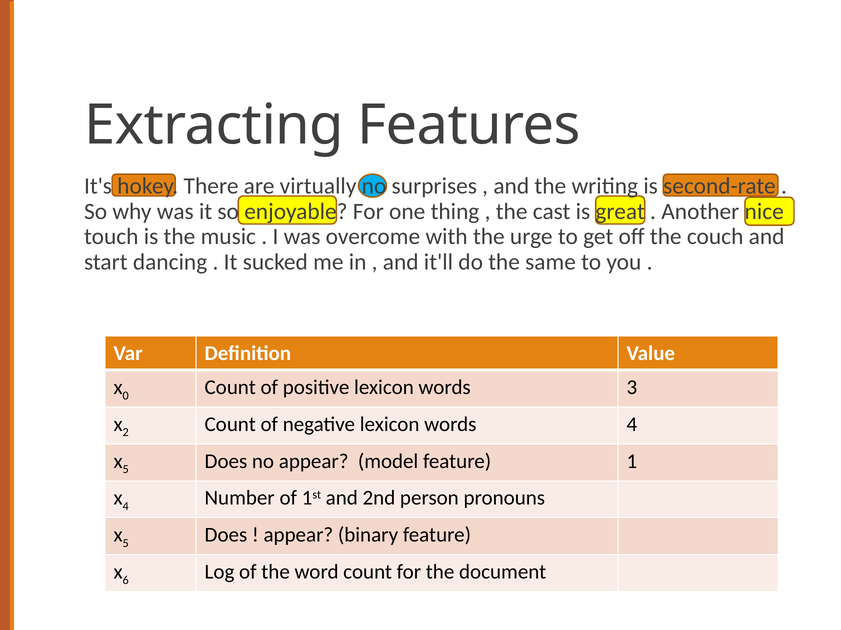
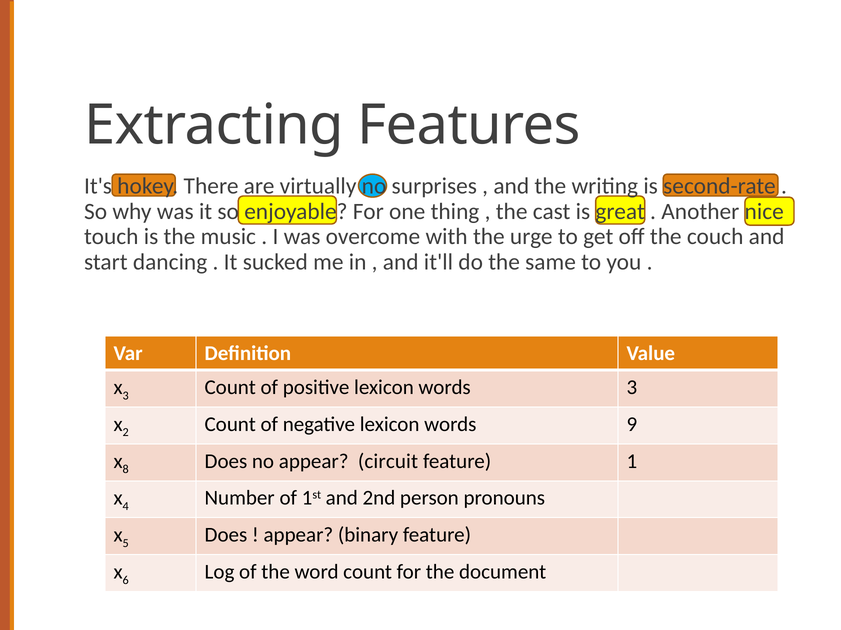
0 at (126, 396): 0 -> 3
words 4: 4 -> 9
5 at (126, 470): 5 -> 8
model: model -> circuit
